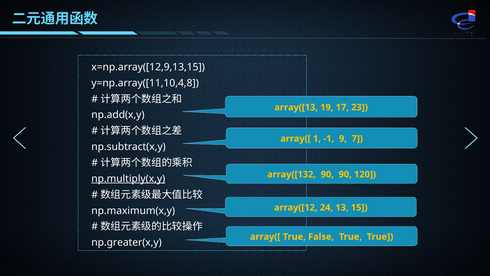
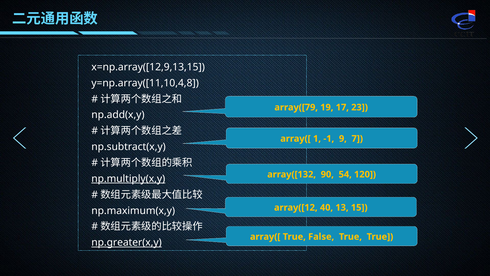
array([13: array([13 -> array([79
90 90: 90 -> 54
24: 24 -> 40
np.greater(x,y underline: none -> present
